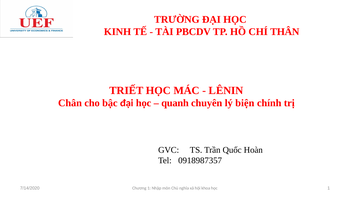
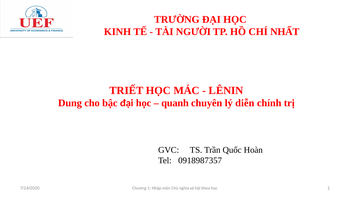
PBCDV: PBCDV -> NGƯỜI
THÂN: THÂN -> NHẤT
Chân: Chân -> Dung
biện: biện -> diễn
